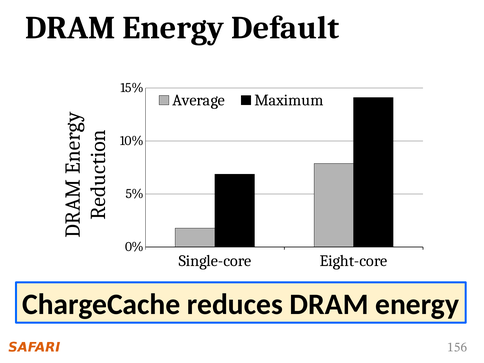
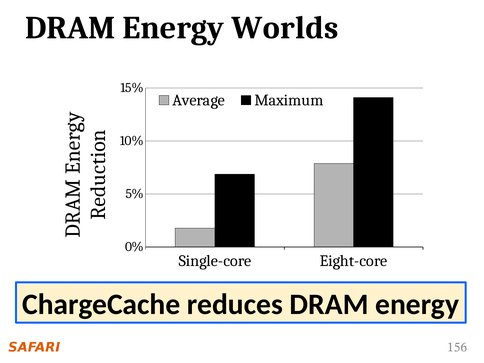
Default: Default -> Worlds
